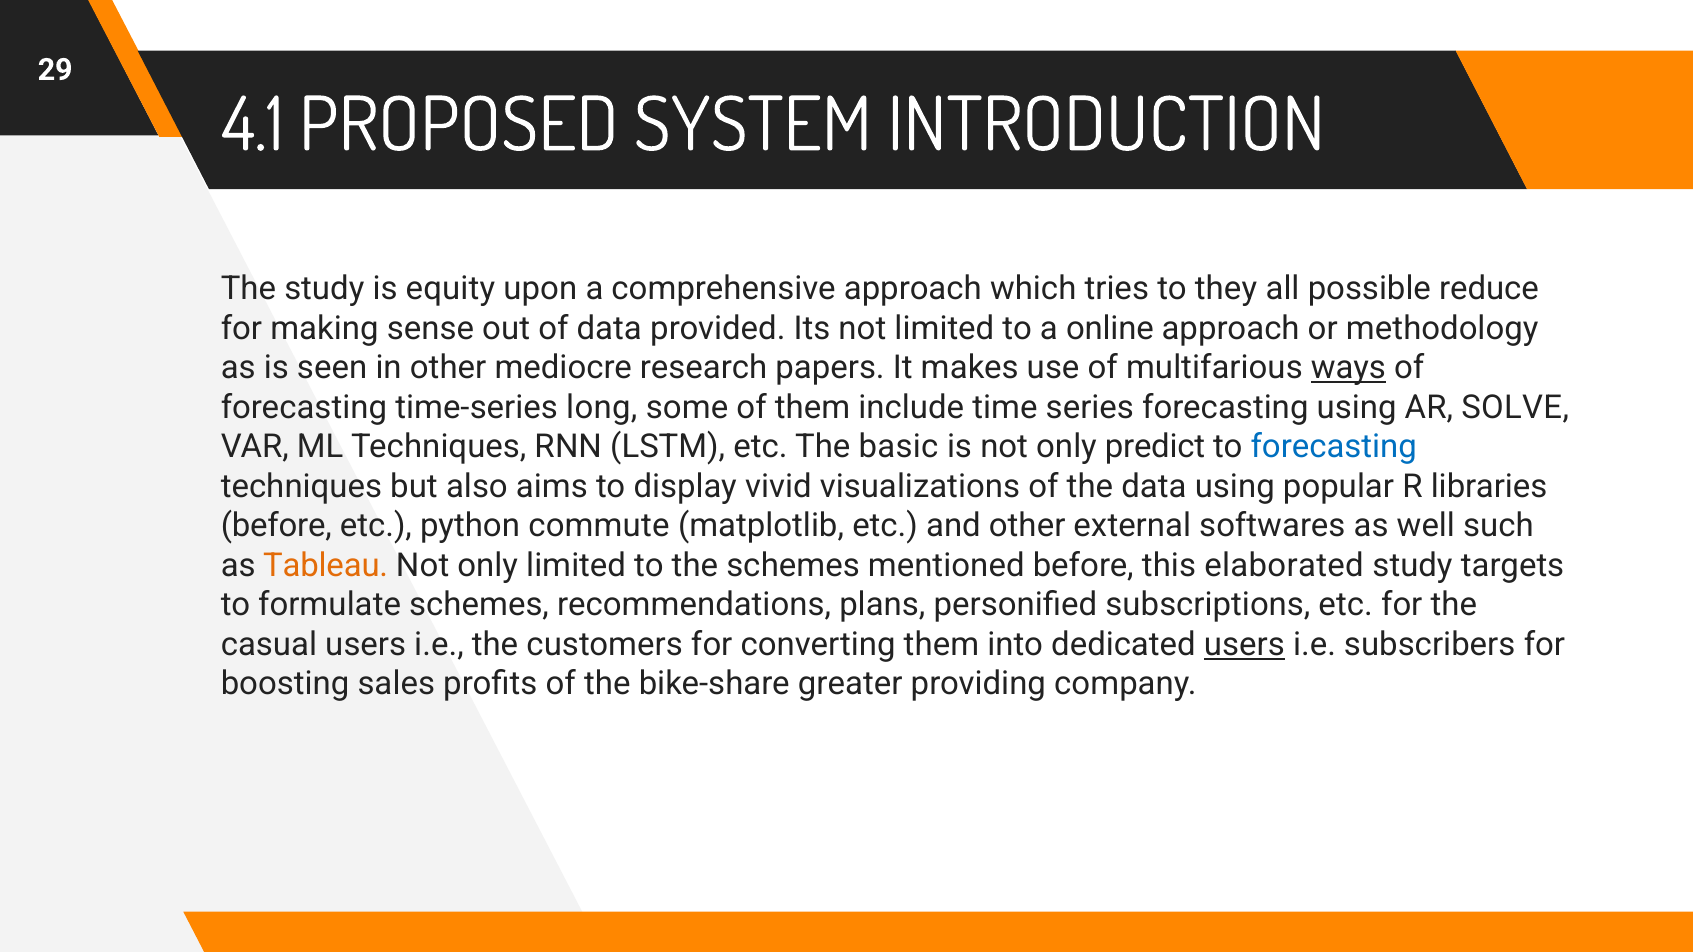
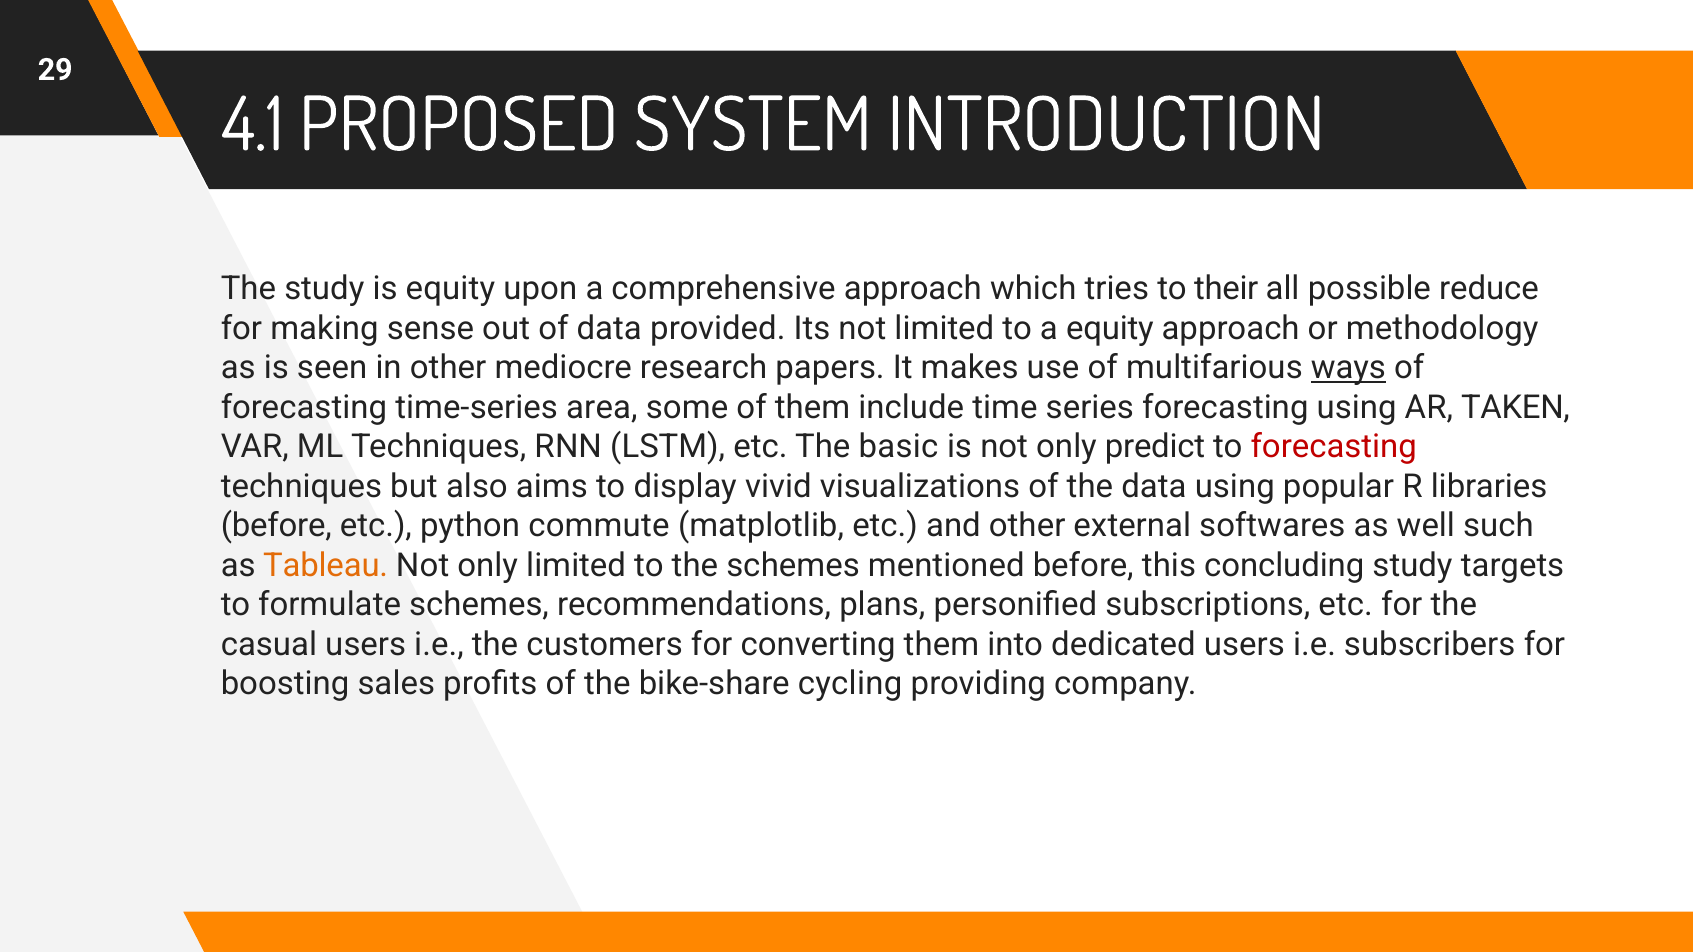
they: they -> their
a online: online -> equity
long: long -> area
SOLVE: SOLVE -> TAKEN
forecasting at (1334, 447) colour: blue -> red
elaborated: elaborated -> concluding
users at (1244, 645) underline: present -> none
greater: greater -> cycling
